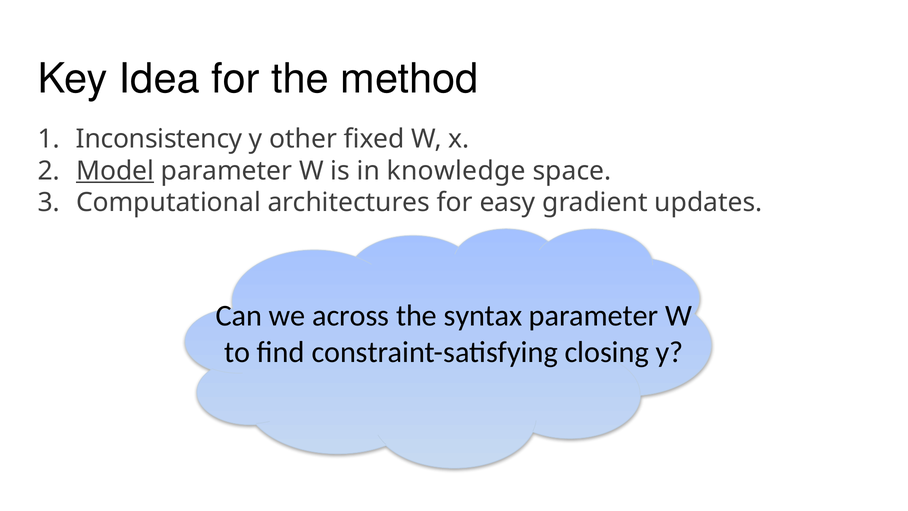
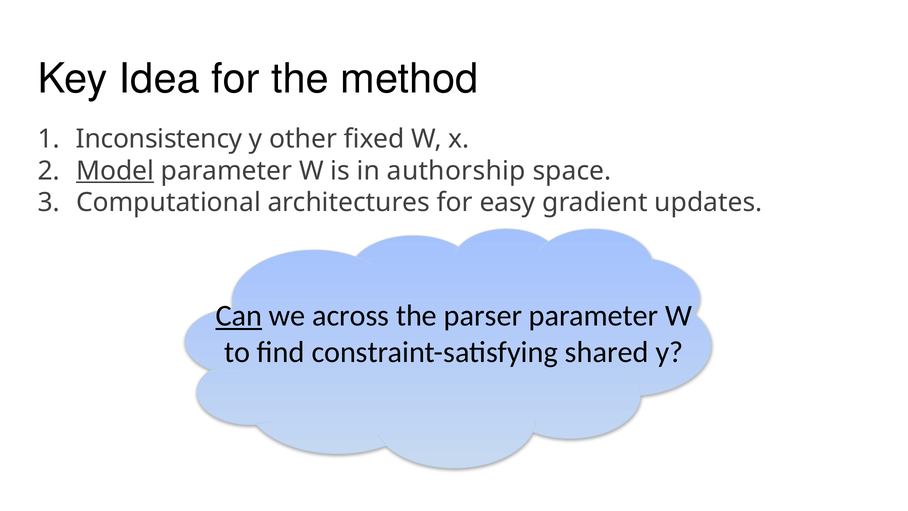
knowledge: knowledge -> authorship
Can underline: none -> present
syntax: syntax -> parser
closing: closing -> shared
